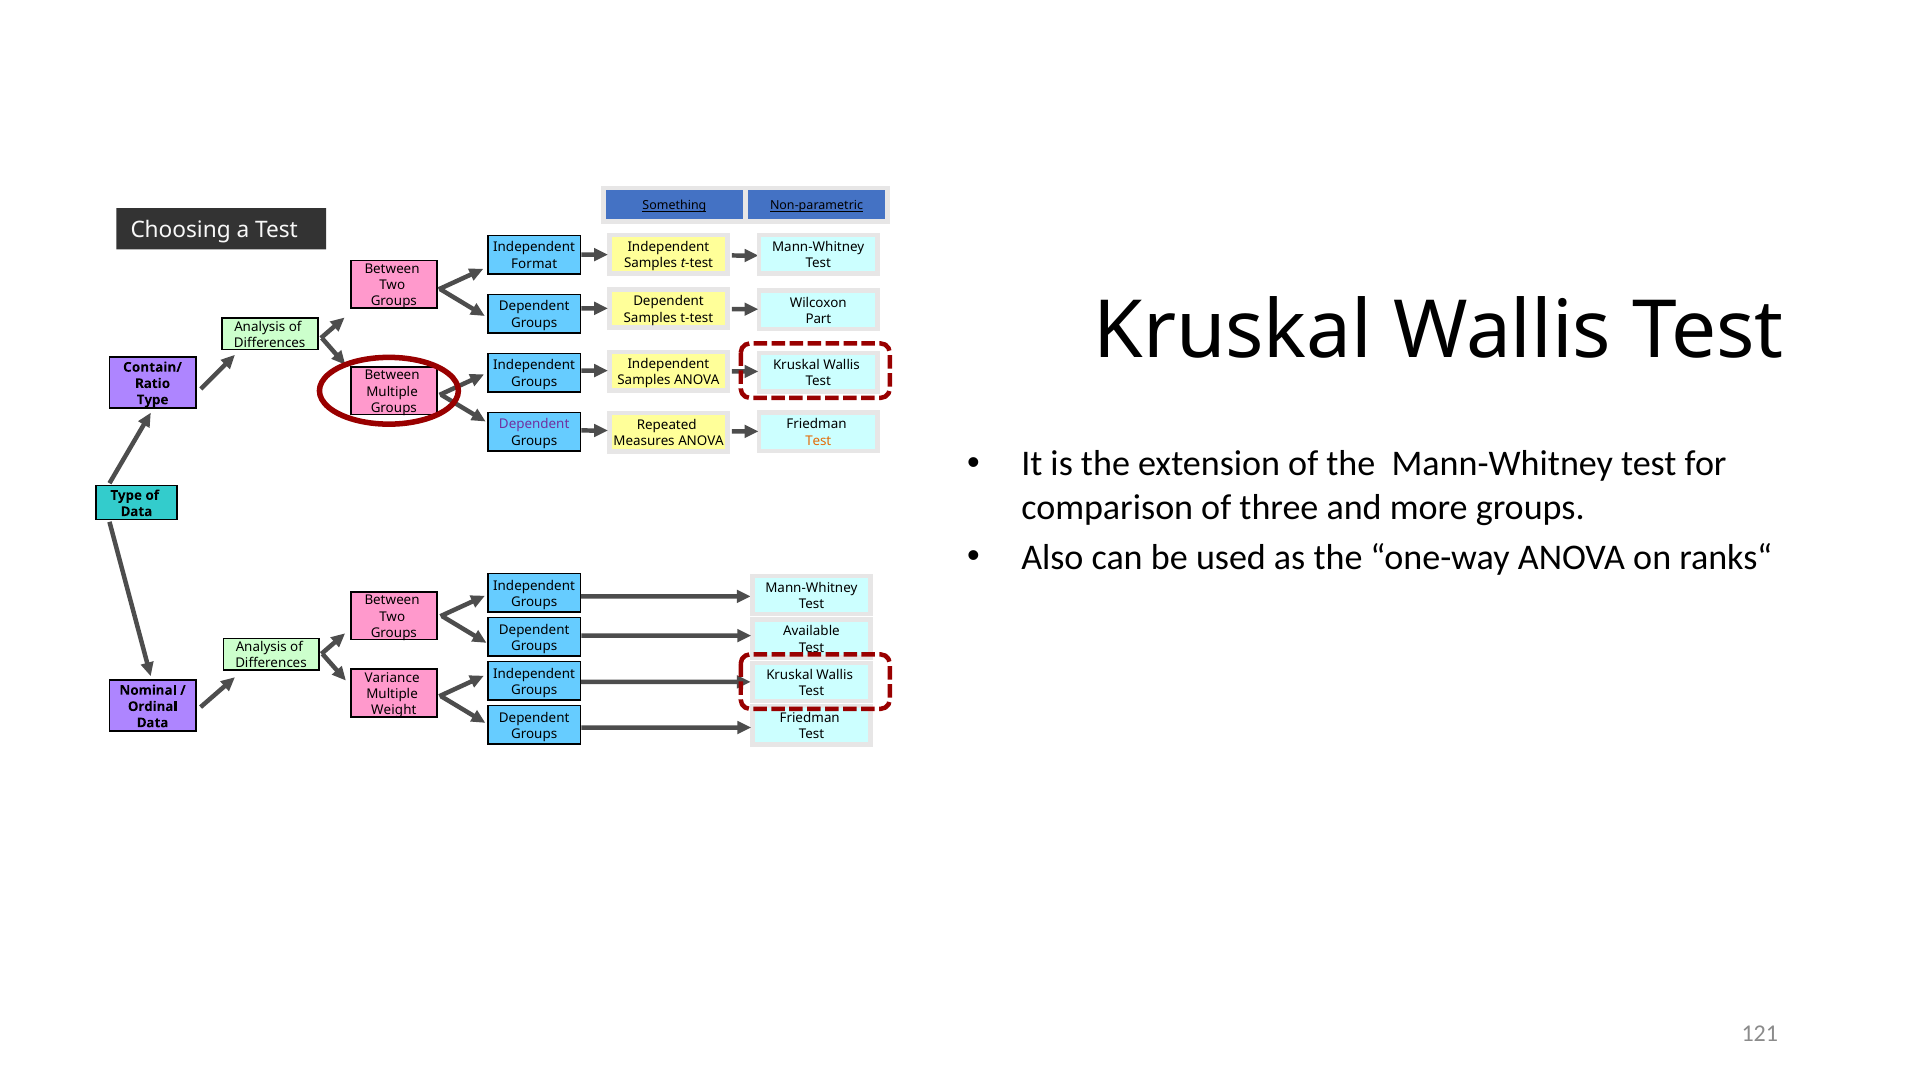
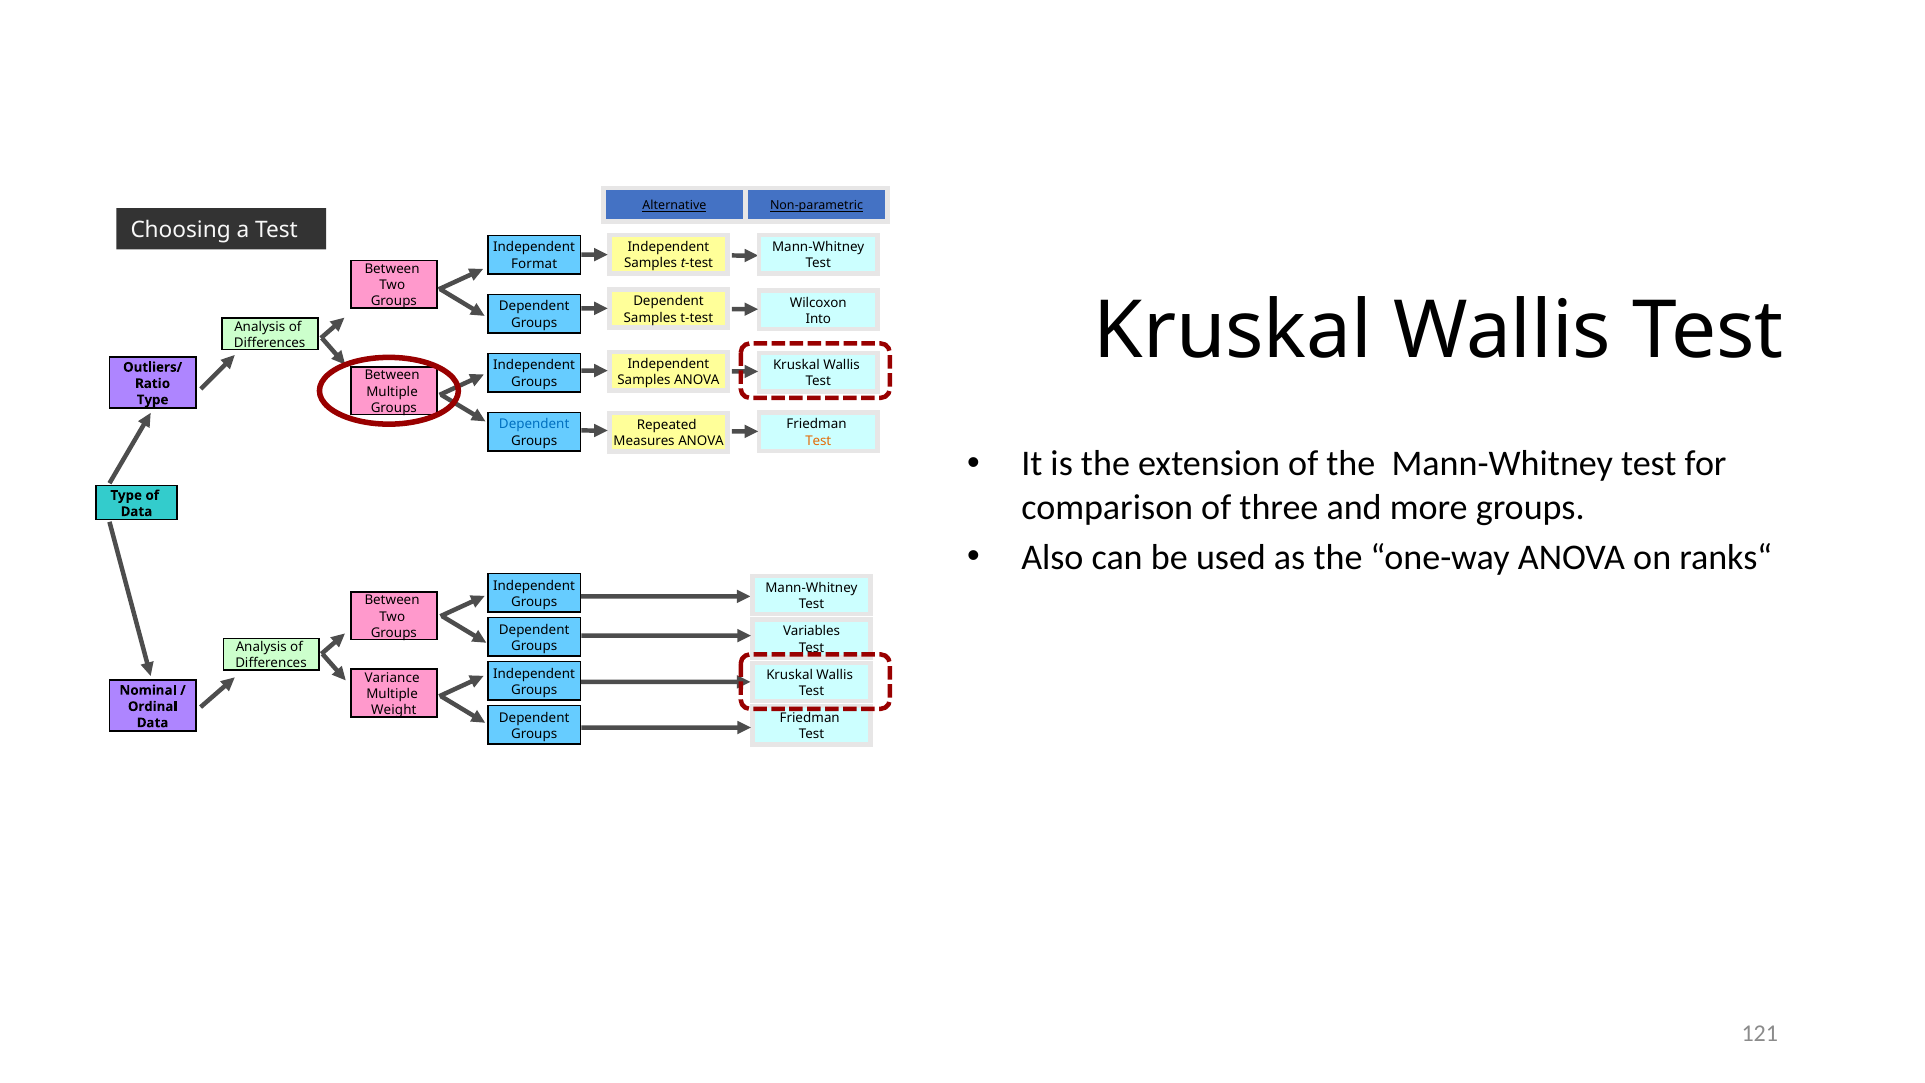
Something: Something -> Alternative
Part: Part -> Into
Contain/: Contain/ -> Outliers/
Dependent at (534, 424) colour: purple -> blue
Available: Available -> Variables
